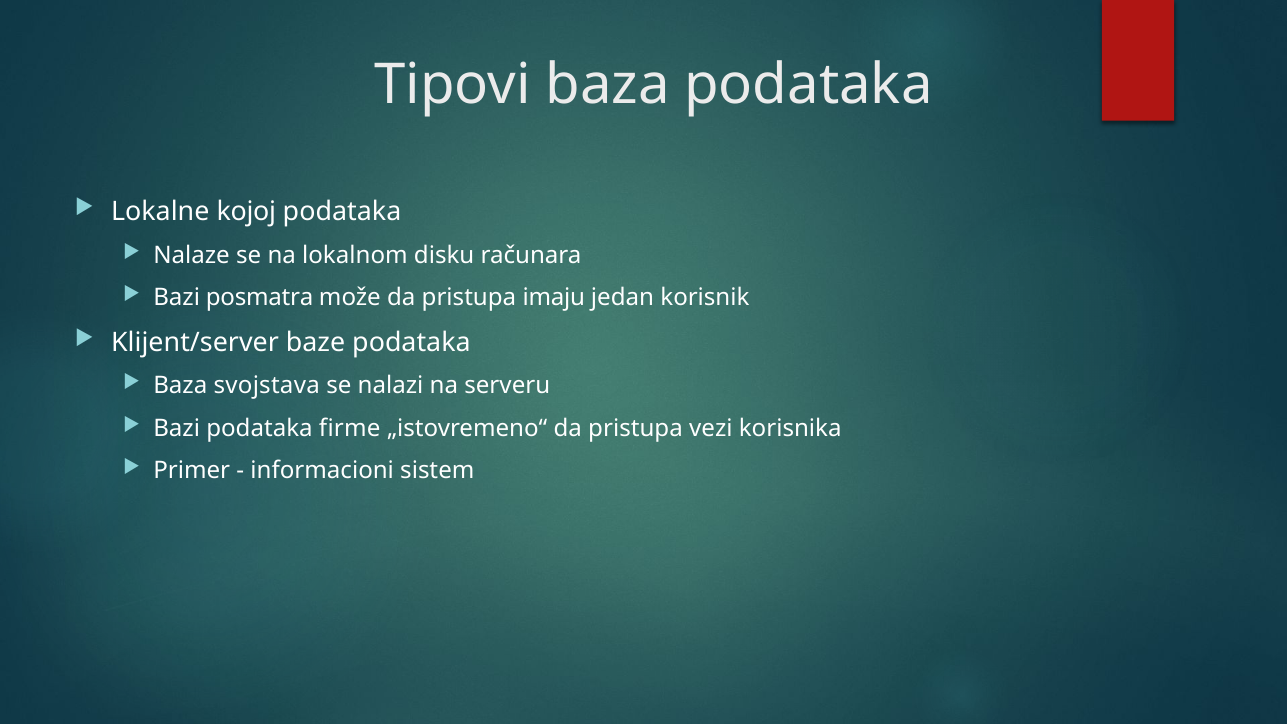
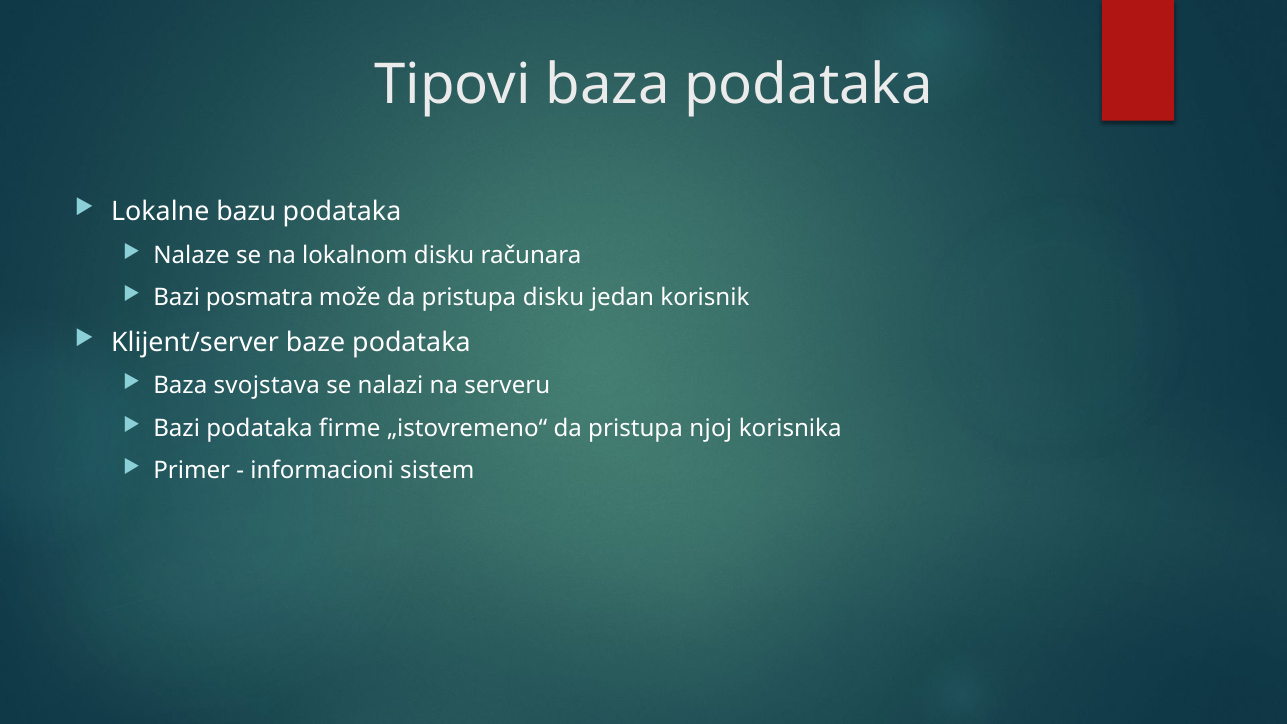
kojoj: kojoj -> bazu
pristupa imaju: imaju -> disku
vezi: vezi -> njoj
